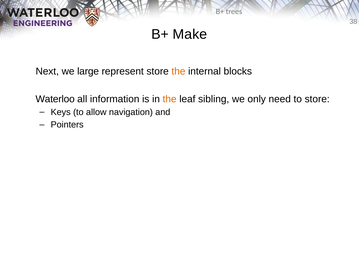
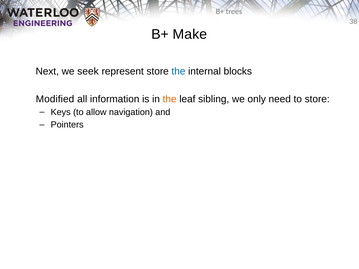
large: large -> seek
the at (178, 71) colour: orange -> blue
Waterloo: Waterloo -> Modified
